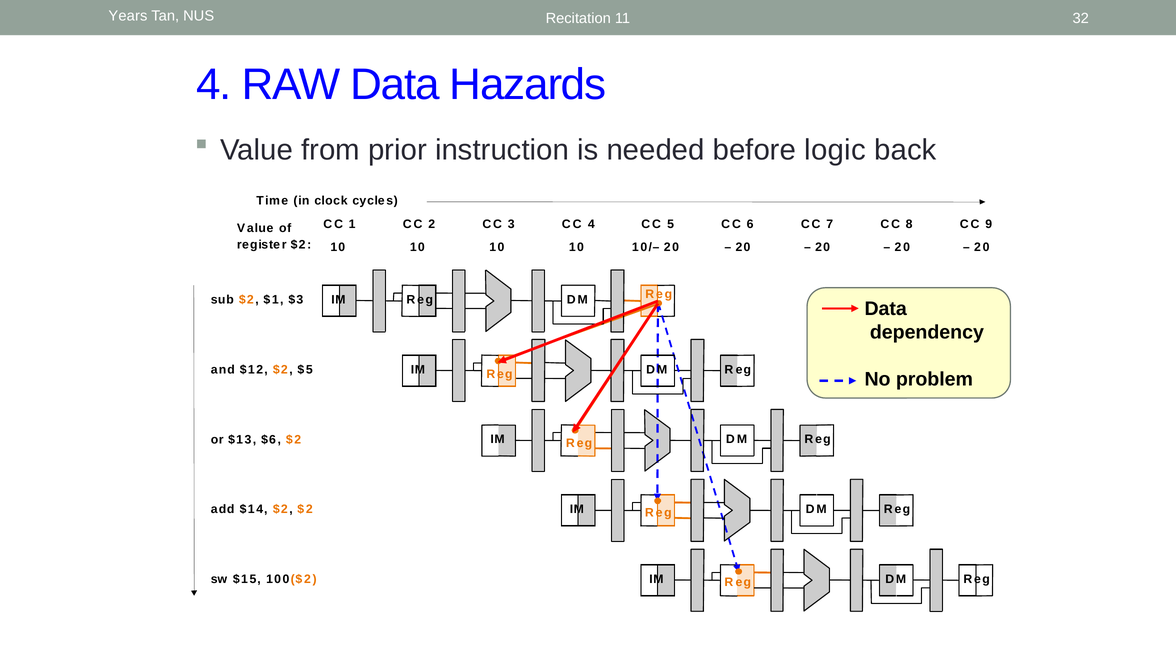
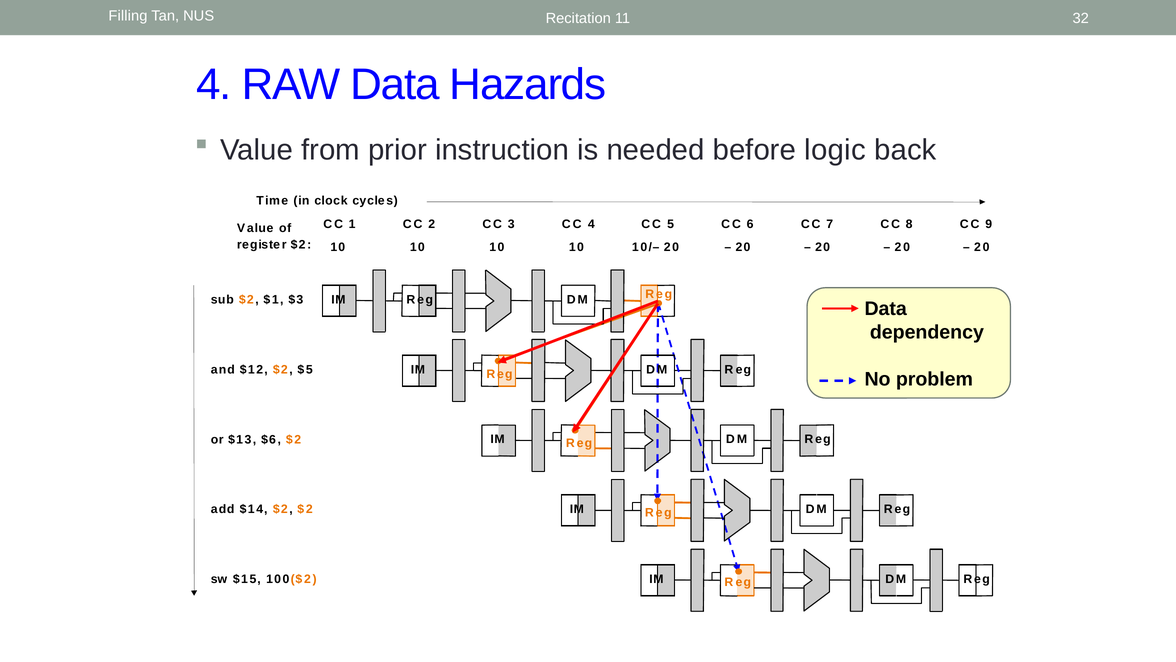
Years: Years -> Filling
